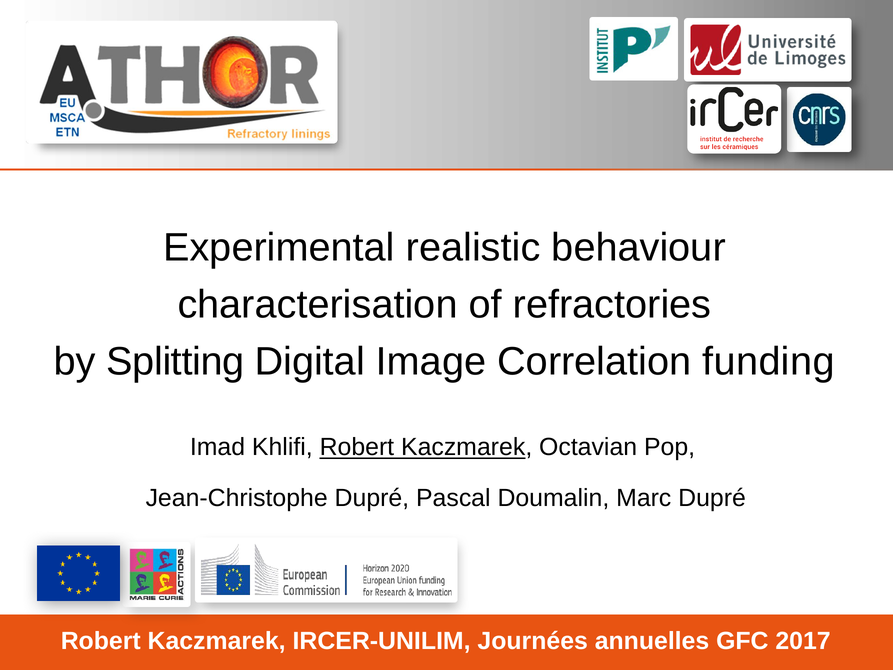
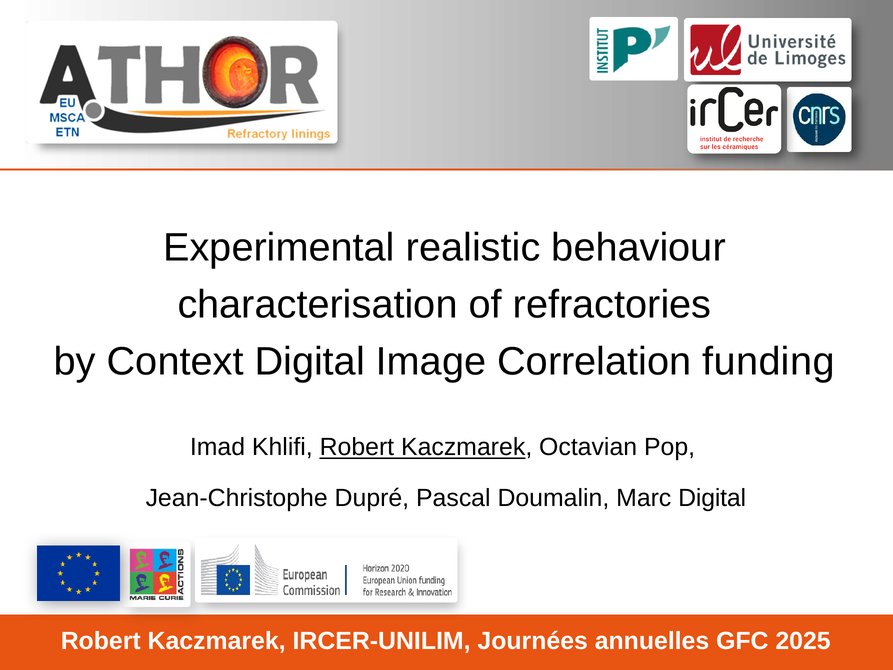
Splitting: Splitting -> Context
Marc Dupré: Dupré -> Digital
2017: 2017 -> 2025
